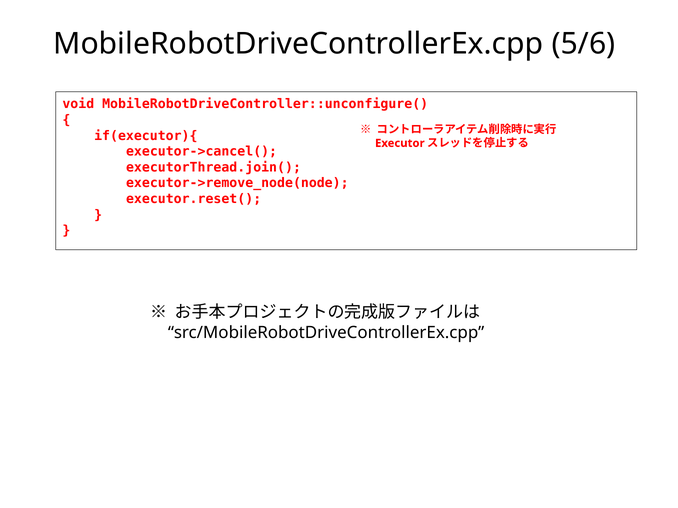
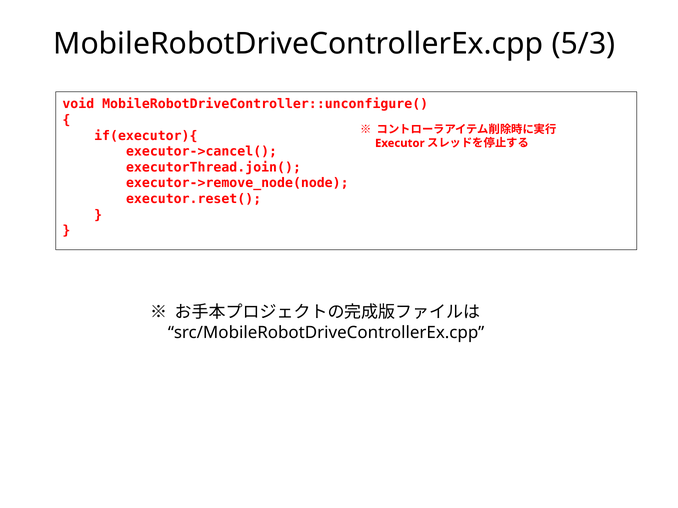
5/6: 5/6 -> 5/3
